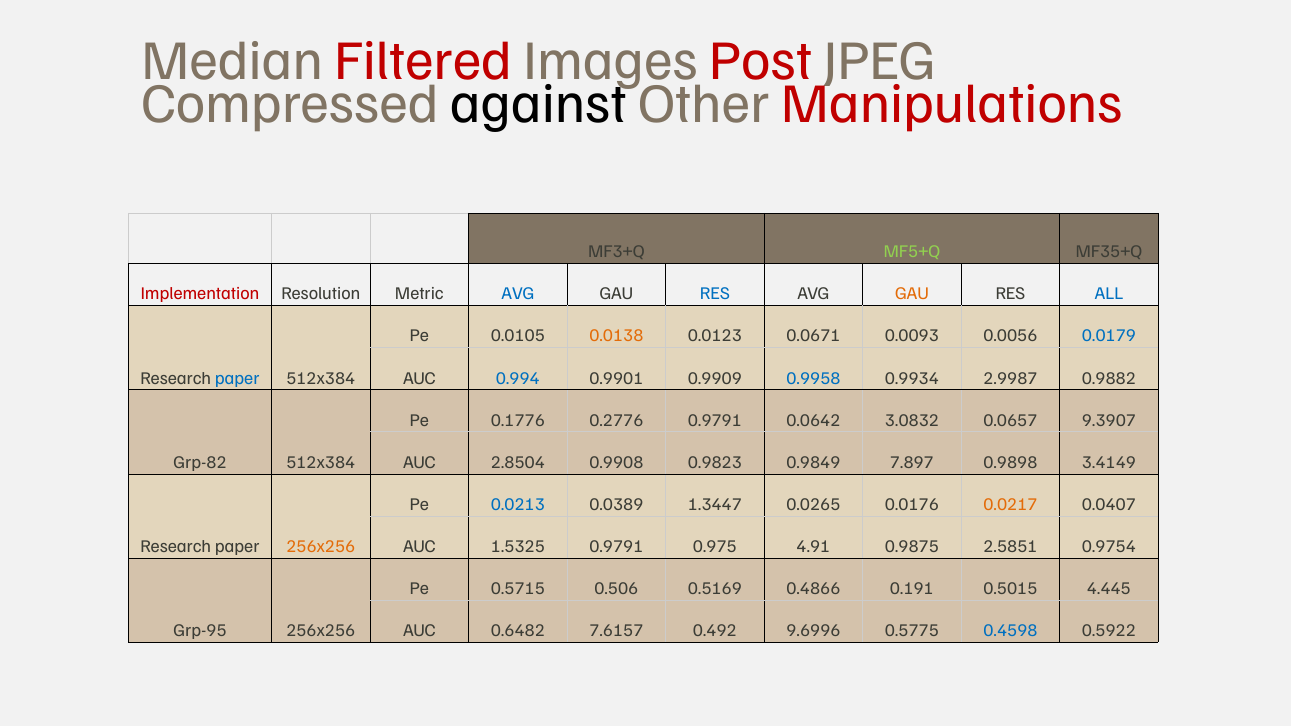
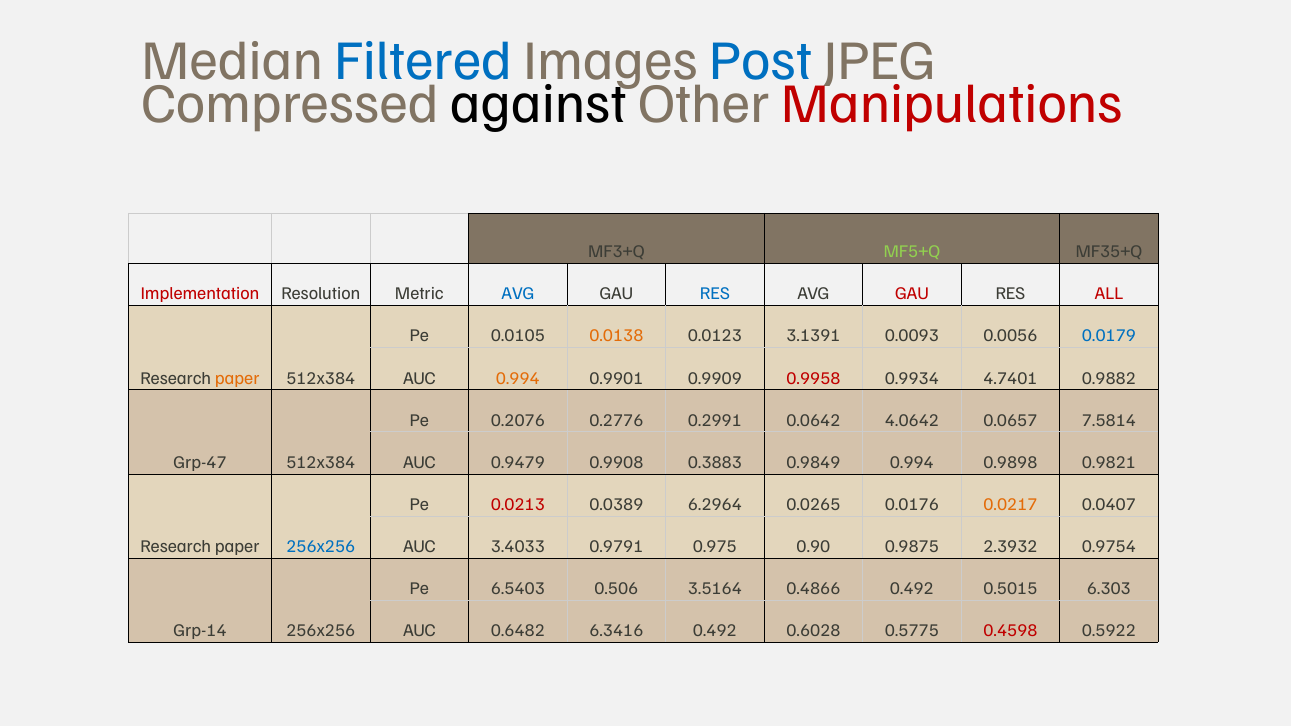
Filtered colour: red -> blue
Post colour: red -> blue
GAU at (912, 294) colour: orange -> red
ALL colour: blue -> red
0.0671: 0.0671 -> 3.1391
paper at (237, 378) colour: blue -> orange
0.994 at (518, 378) colour: blue -> orange
0.9958 colour: blue -> red
2.9987: 2.9987 -> 4.7401
0.1776: 0.1776 -> 0.2076
0.2776 0.9791: 0.9791 -> 0.2991
3.0832: 3.0832 -> 4.0642
9.3907: 9.3907 -> 7.5814
Grp-82: Grp-82 -> Grp-47
2.8504: 2.8504 -> 0.9479
0.9823: 0.9823 -> 0.3883
0.9849 7.897: 7.897 -> 0.994
3.4149: 3.4149 -> 0.9821
0.0213 colour: blue -> red
1.3447: 1.3447 -> 6.2964
256x256 at (321, 546) colour: orange -> blue
1.5325: 1.5325 -> 3.4033
4.91: 4.91 -> 0.90
2.5851: 2.5851 -> 2.3932
0.5715: 0.5715 -> 6.5403
0.5169: 0.5169 -> 3.5164
0.4866 0.191: 0.191 -> 0.492
4.445: 4.445 -> 6.303
Grp-95: Grp-95 -> Grp-14
7.6157: 7.6157 -> 6.3416
9.6996: 9.6996 -> 0.6028
0.4598 colour: blue -> red
